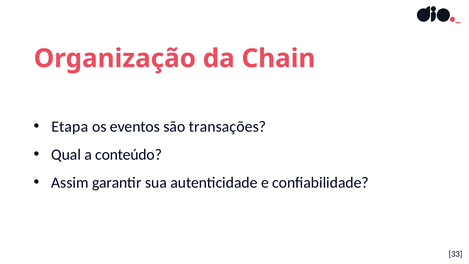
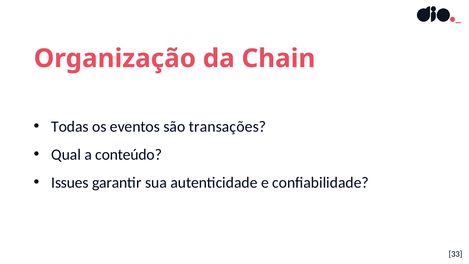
Etapa: Etapa -> Todas
Assim: Assim -> Issues
